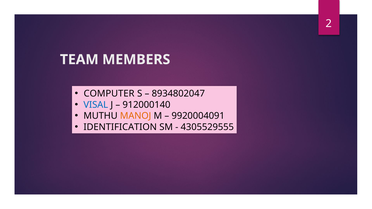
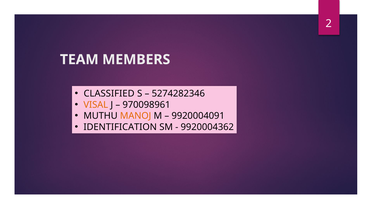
COMPUTER: COMPUTER -> CLASSIFIED
8934802047: 8934802047 -> 5274282346
VISAL colour: blue -> orange
912000140: 912000140 -> 970098961
4305529555: 4305529555 -> 9920004362
